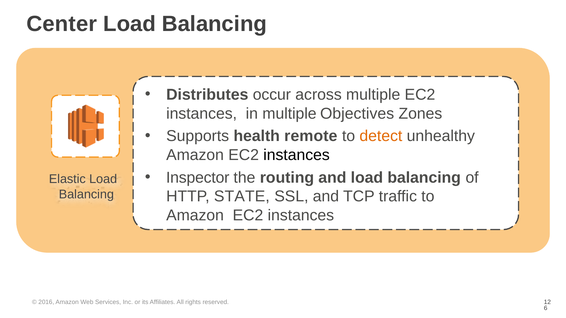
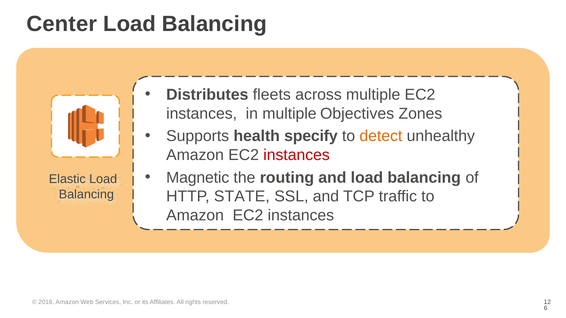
occur: occur -> fleets
remote: remote -> specify
instances at (297, 155) colour: black -> red
Inspector: Inspector -> Magnetic
